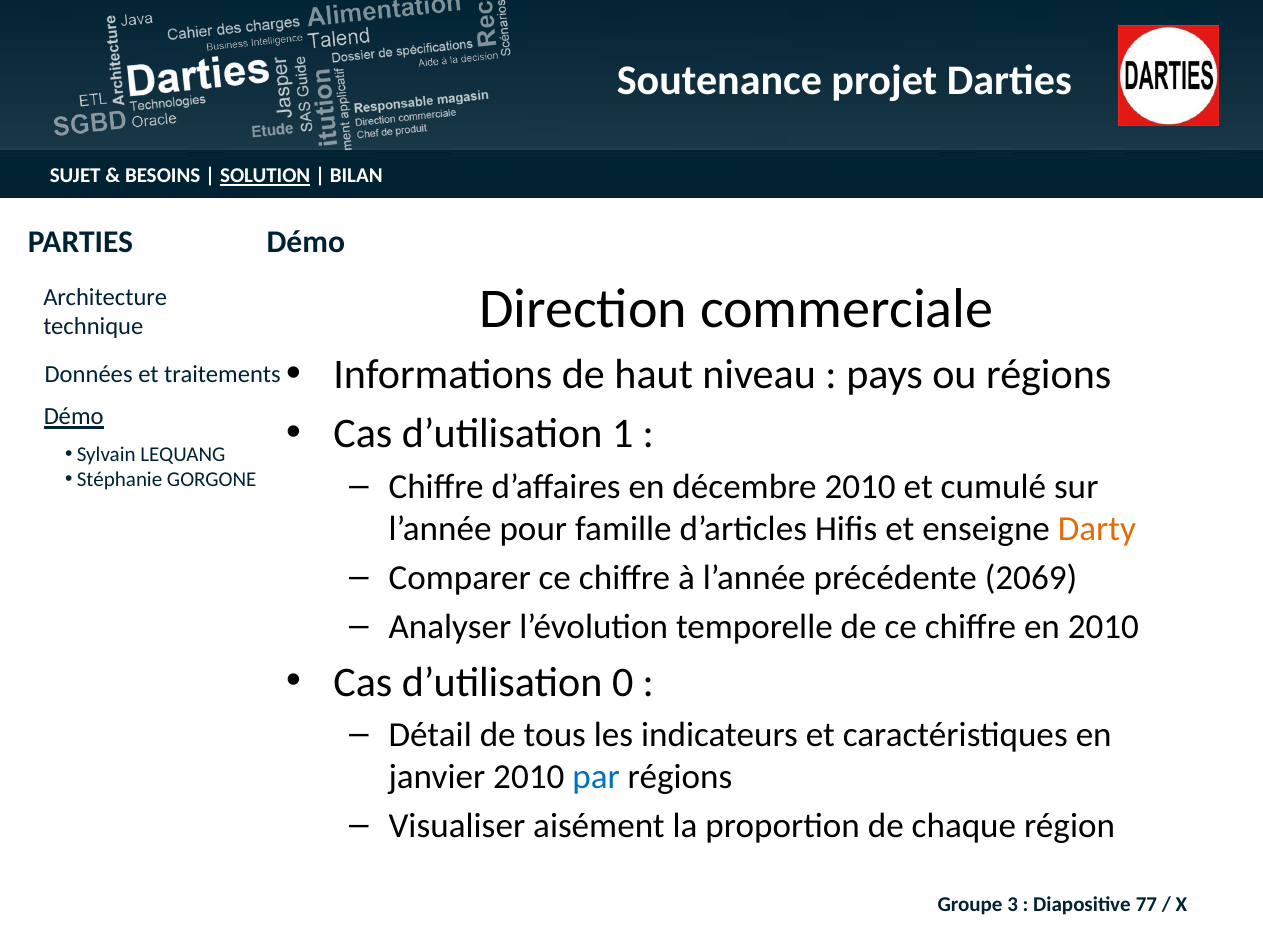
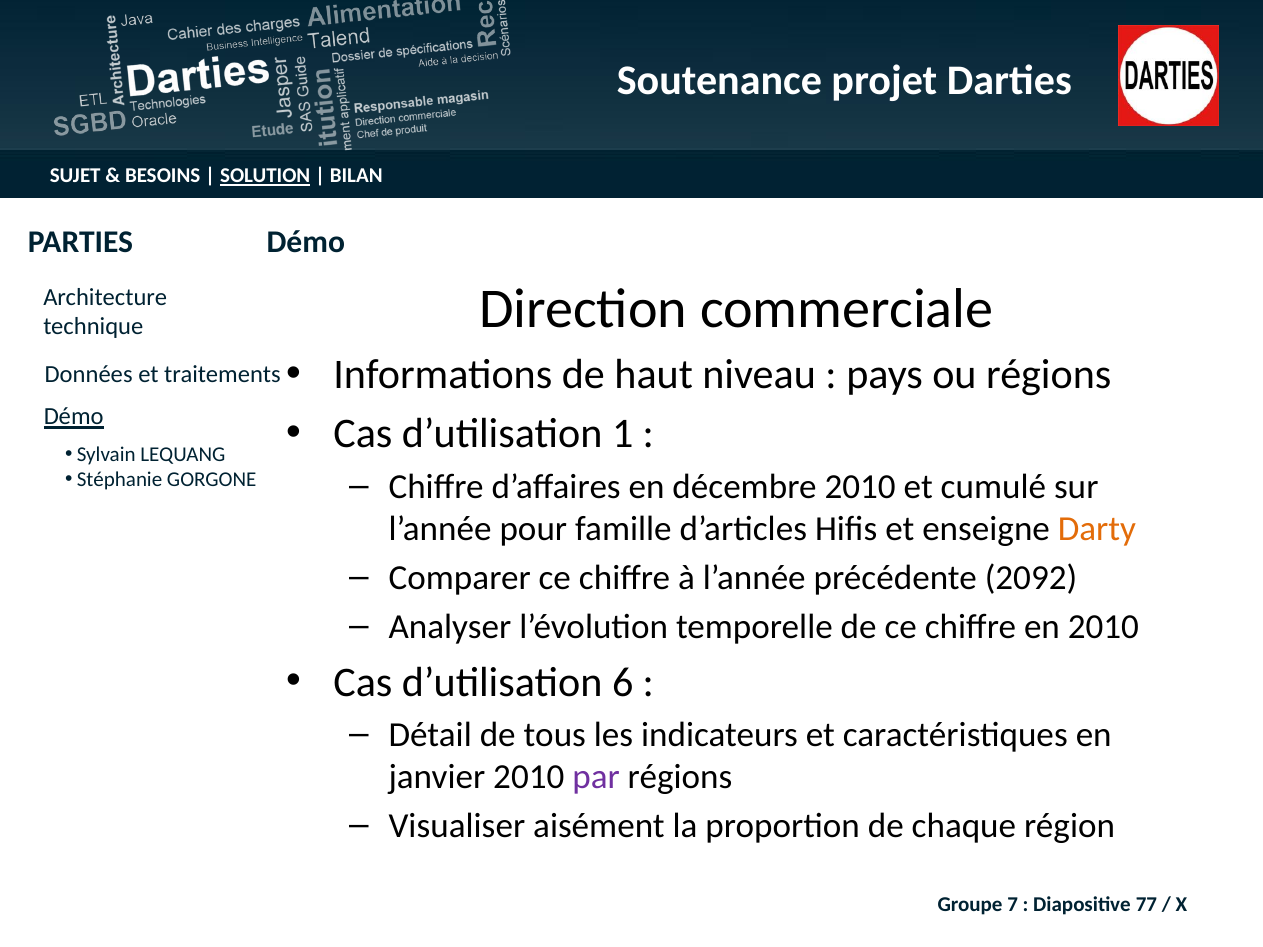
2069: 2069 -> 2092
0: 0 -> 6
par colour: blue -> purple
3: 3 -> 7
